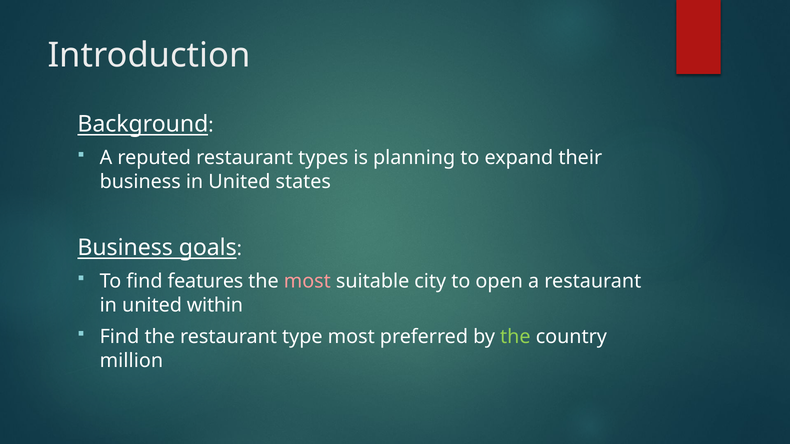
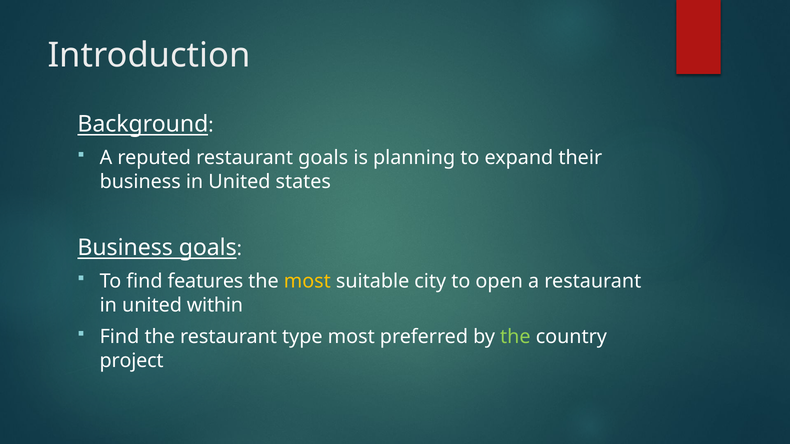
restaurant types: types -> goals
most at (307, 282) colour: pink -> yellow
million: million -> project
